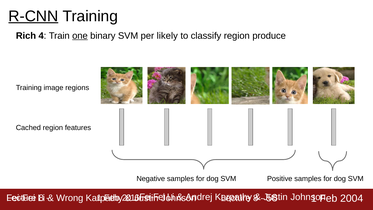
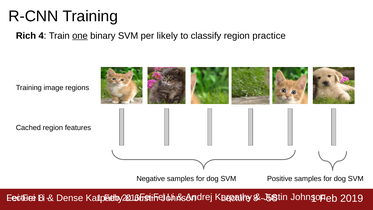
R-CNN underline: present -> none
produce: produce -> practice
Wrong: Wrong -> Dense
2004: 2004 -> 2019
